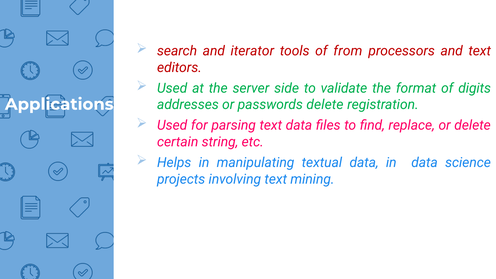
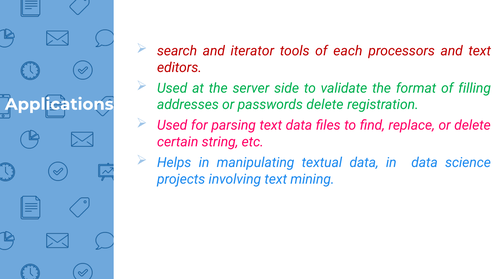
from: from -> each
digits: digits -> filling
